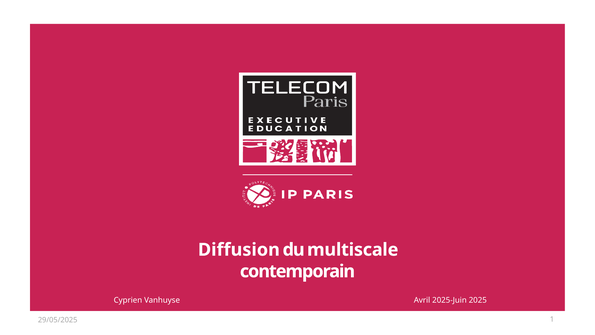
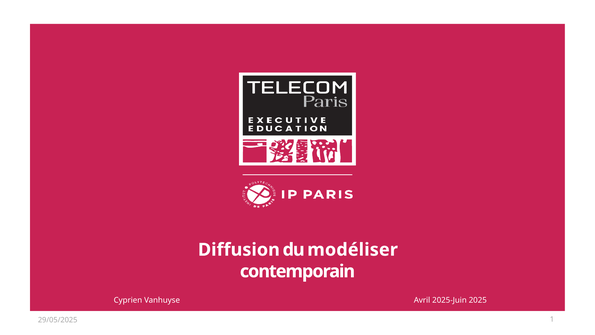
multiscale: multiscale -> modéliser
